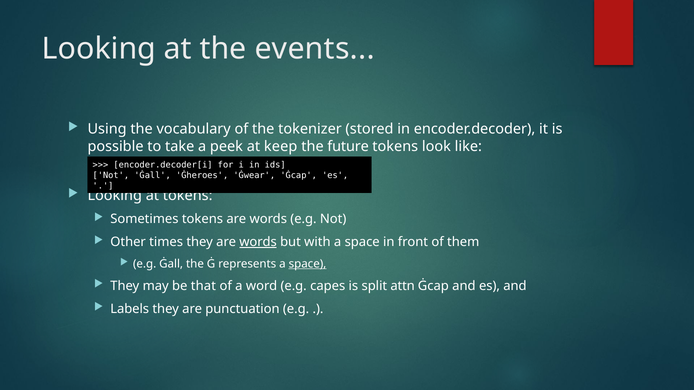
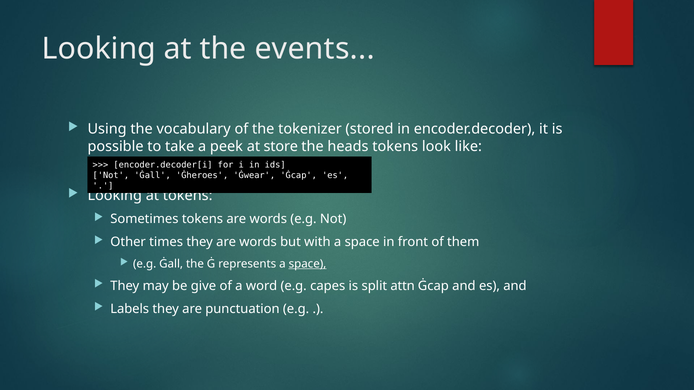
keep: keep -> store
future: future -> heads
words at (258, 242) underline: present -> none
that: that -> give
